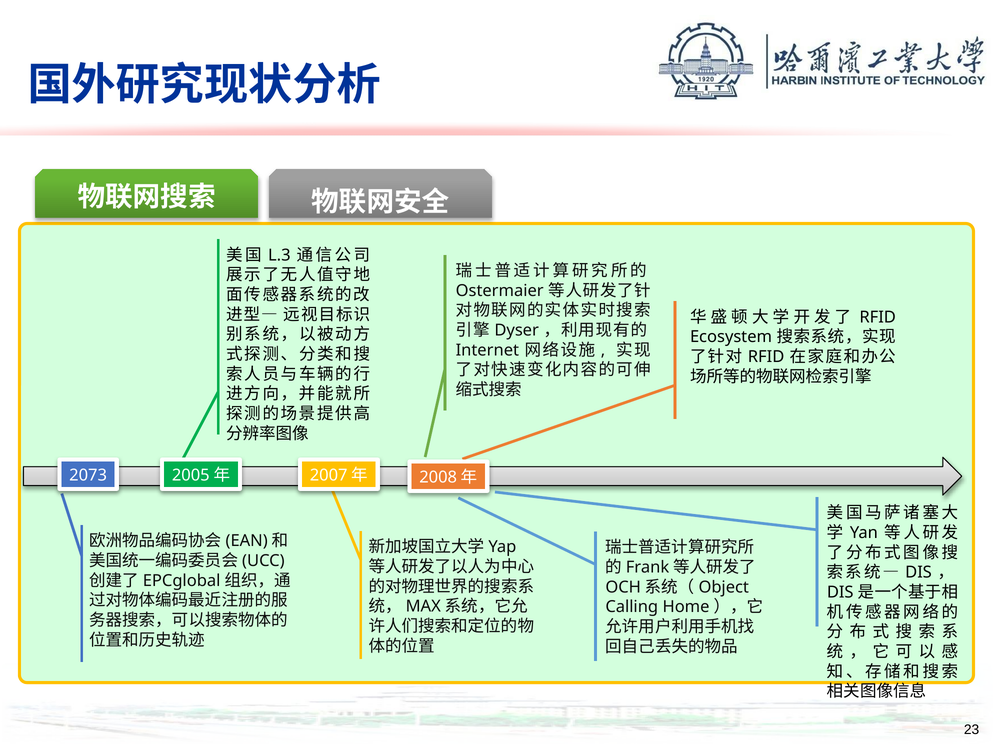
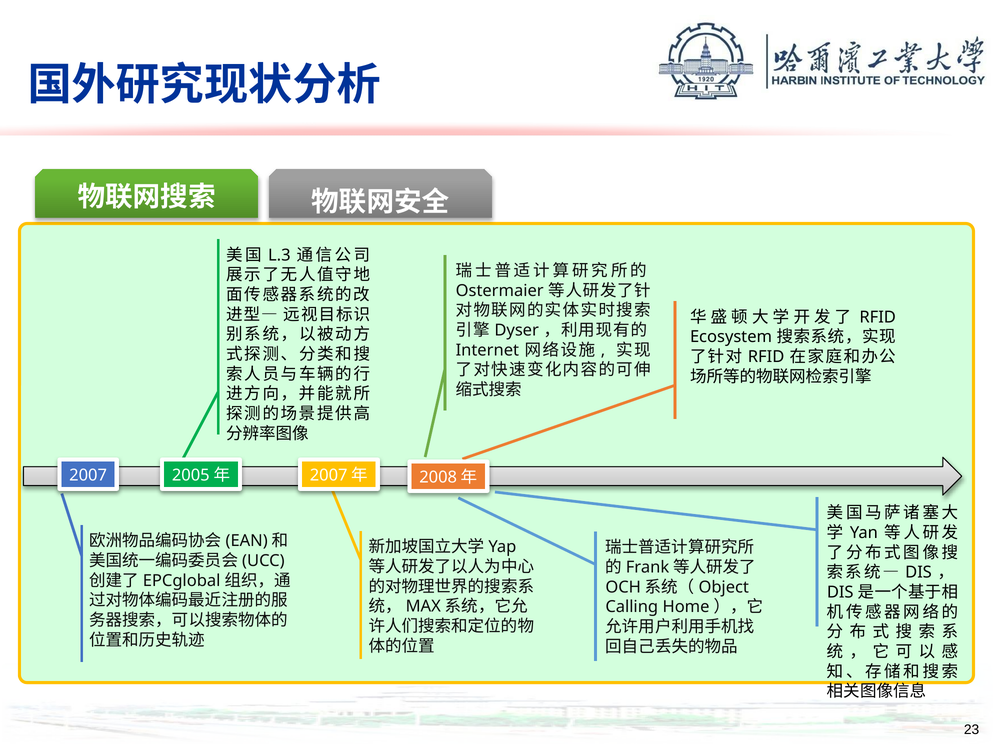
2073: 2073 -> 2007
